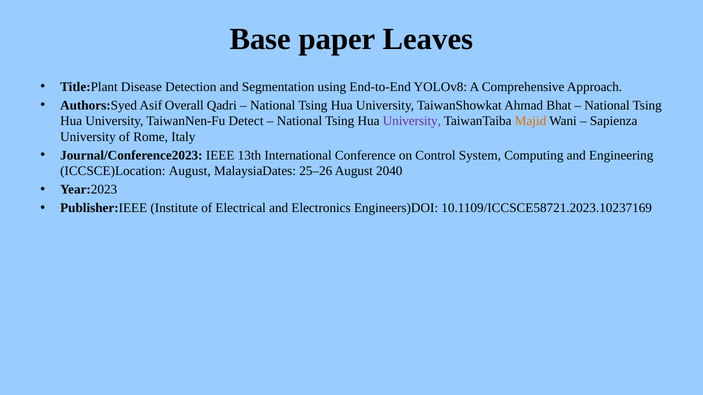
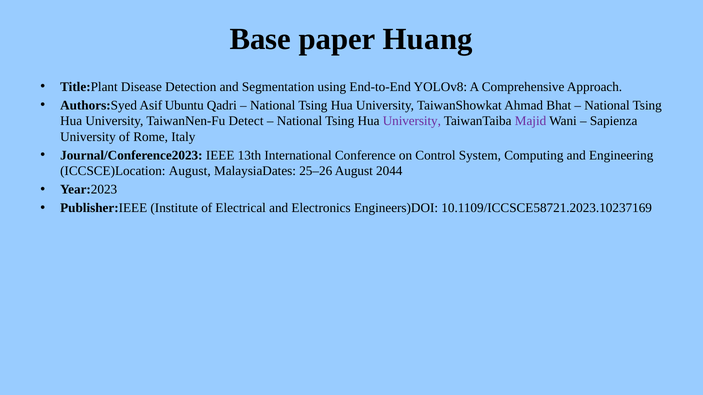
Leaves: Leaves -> Huang
Overall: Overall -> Ubuntu
Majid colour: orange -> purple
2040: 2040 -> 2044
